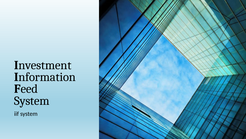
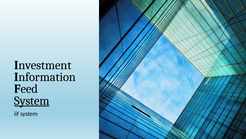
System at (32, 100) underline: none -> present
